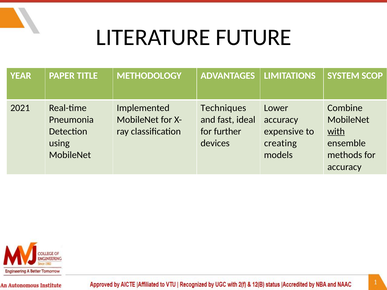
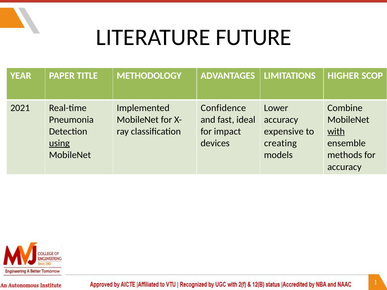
SYSTEM: SYSTEM -> HIGHER
Techniques: Techniques -> Confidence
further: further -> impact
using underline: none -> present
